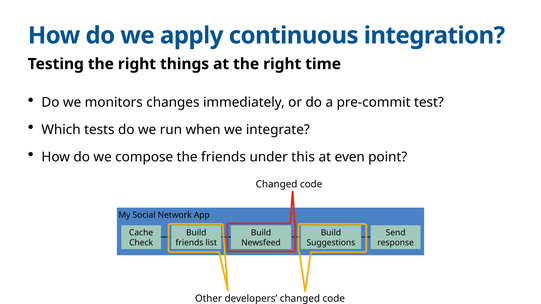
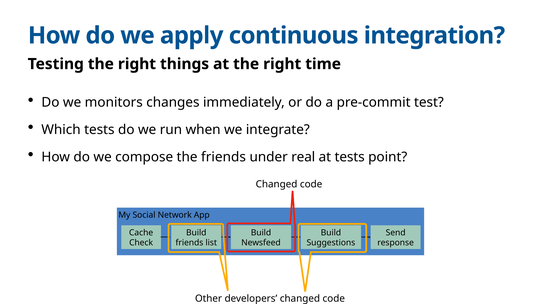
this: this -> real
at even: even -> tests
